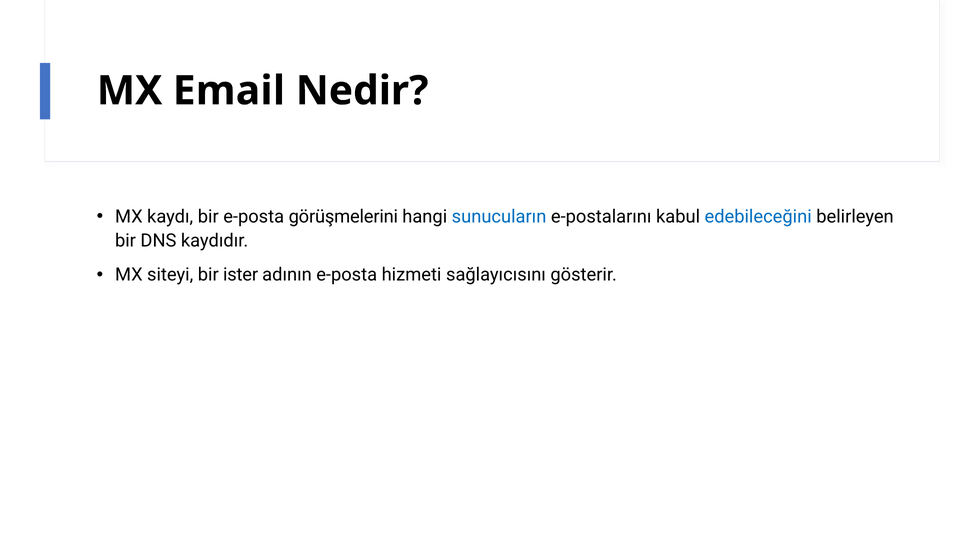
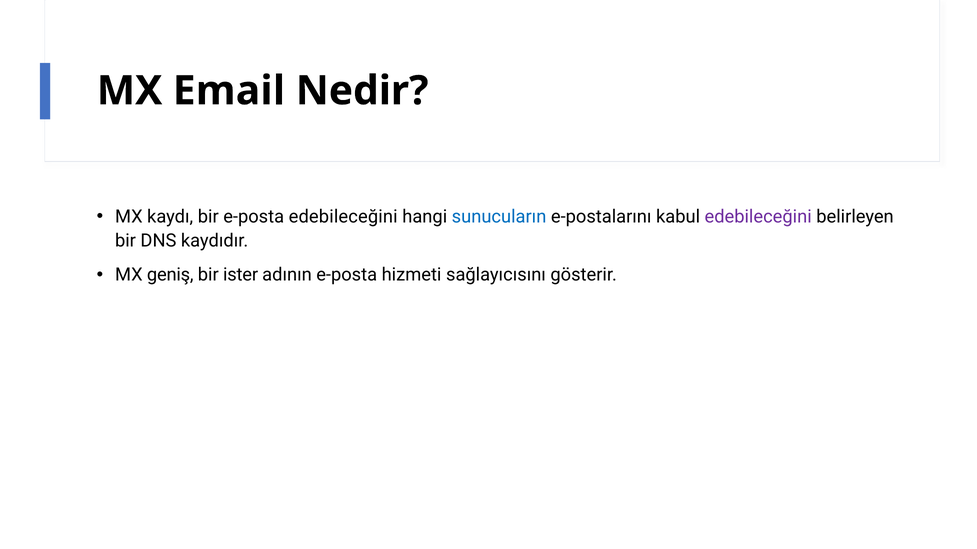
e-posta görüşmelerini: görüşmelerini -> edebileceğini
edebileceğini at (758, 217) colour: blue -> purple
siteyi: siteyi -> geniş
